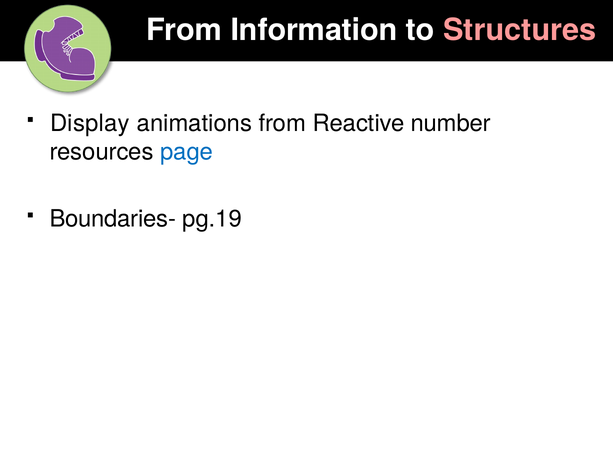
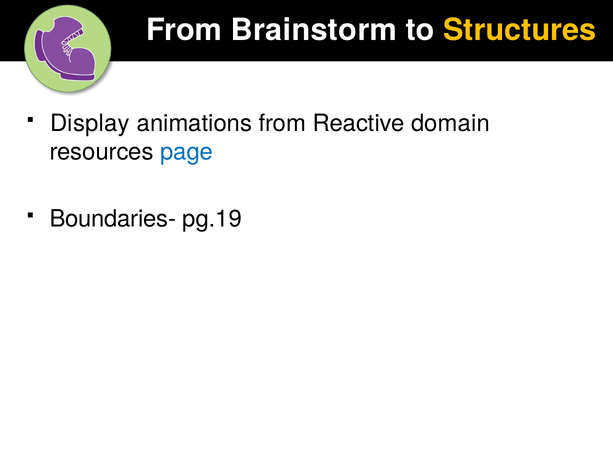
Information: Information -> Brainstorm
Structures colour: pink -> yellow
number: number -> domain
